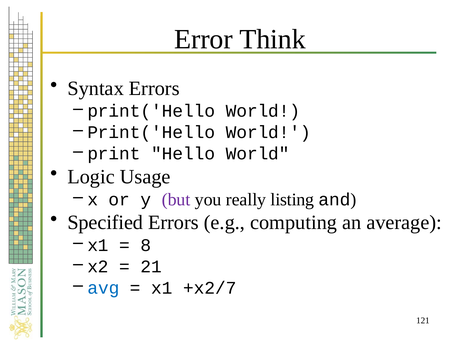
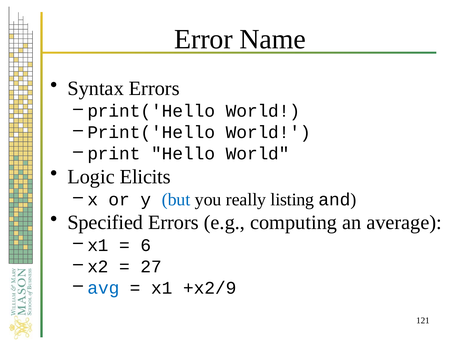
Think: Think -> Name
Usage: Usage -> Elicits
but colour: purple -> blue
8: 8 -> 6
21: 21 -> 27
+x2/7: +x2/7 -> +x2/9
